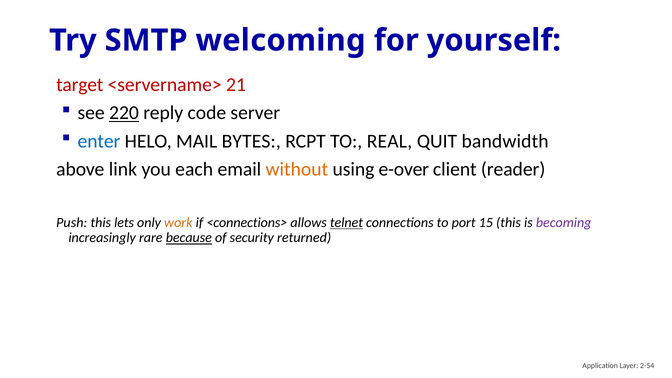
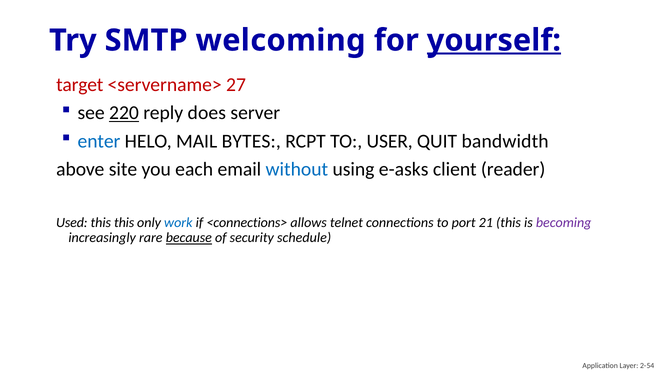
yourself underline: none -> present
21: 21 -> 27
code: code -> does
REAL: REAL -> USER
link: link -> site
without colour: orange -> blue
e-over: e-over -> e-asks
Push: Push -> Used
this lets: lets -> this
work colour: orange -> blue
telnet underline: present -> none
15: 15 -> 21
returned: returned -> schedule
